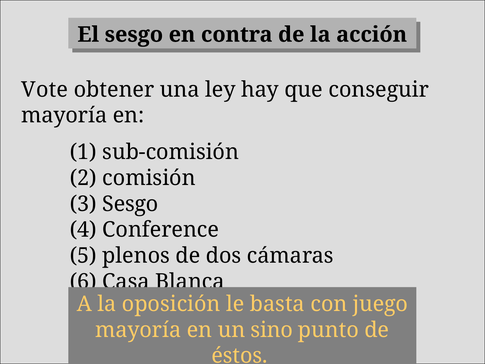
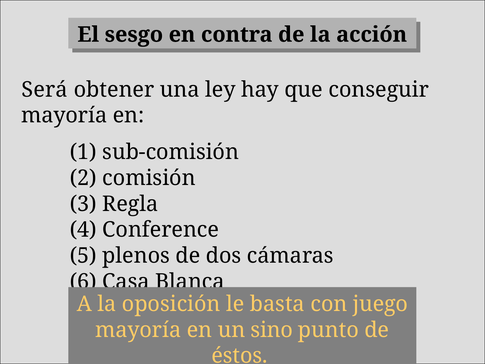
Vote: Vote -> Será
3 Sesgo: Sesgo -> Regla
